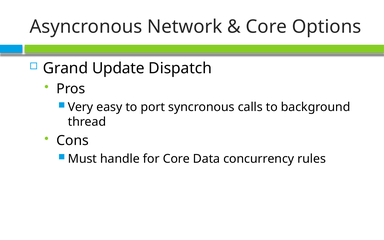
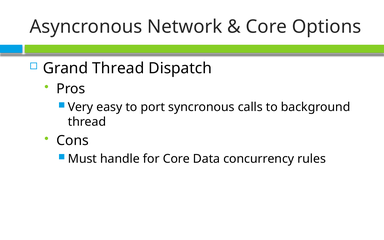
Grand Update: Update -> Thread
